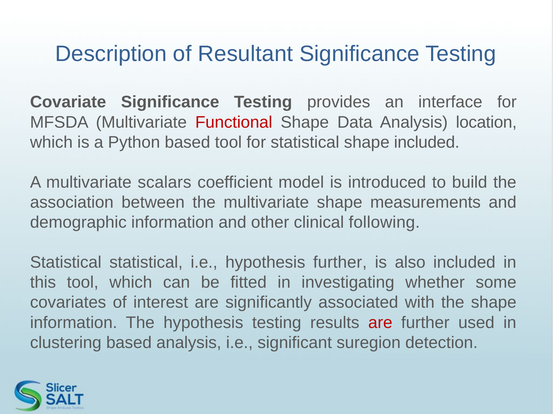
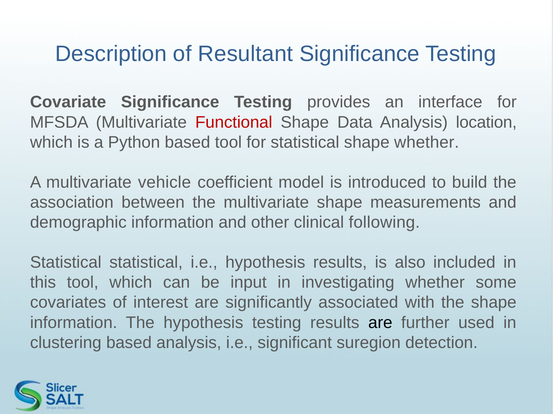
shape included: included -> whether
scalars: scalars -> vehicle
hypothesis further: further -> results
fitted: fitted -> input
are at (380, 323) colour: red -> black
